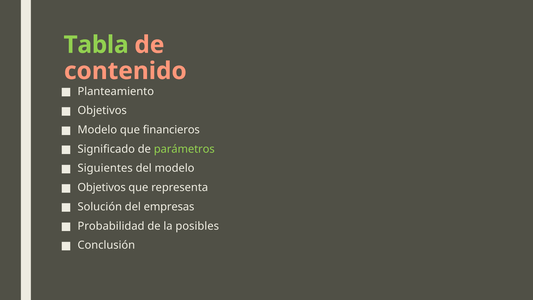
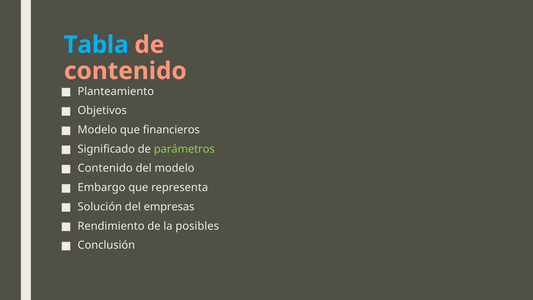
Tabla colour: light green -> light blue
Siguientes at (105, 168): Siguientes -> Contenido
Objetivos at (102, 187): Objetivos -> Embargo
Probabilidad: Probabilidad -> Rendimiento
